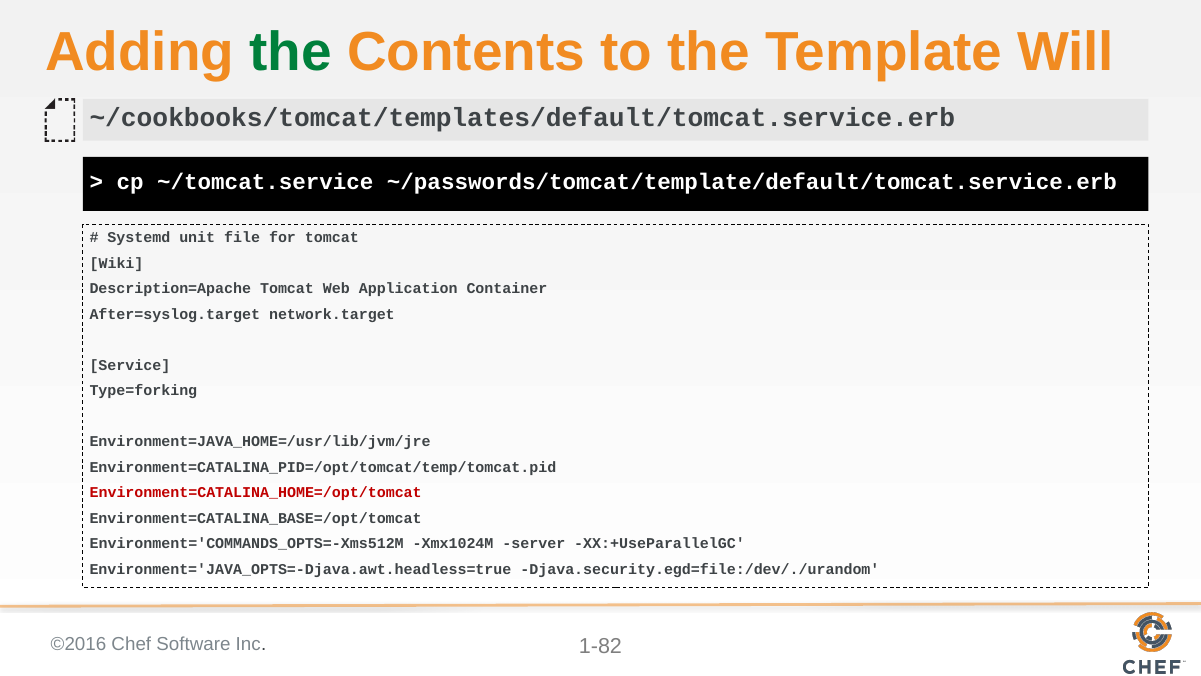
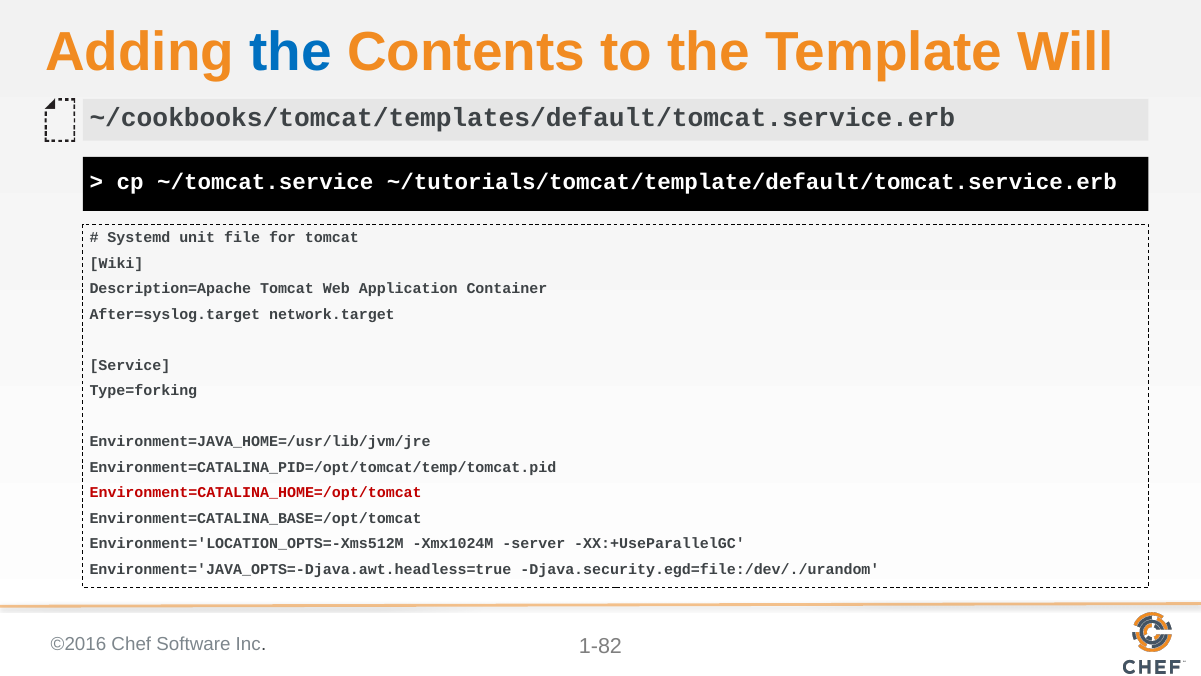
the at (291, 52) colour: green -> blue
~/passwords/tomcat/template/default/tomcat.service.erb: ~/passwords/tomcat/template/default/tomcat.service.erb -> ~/tutorials/tomcat/template/default/tomcat.service.erb
Environment='COMMANDS_OPTS=-Xms512M: Environment='COMMANDS_OPTS=-Xms512M -> Environment='LOCATION_OPTS=-Xms512M
